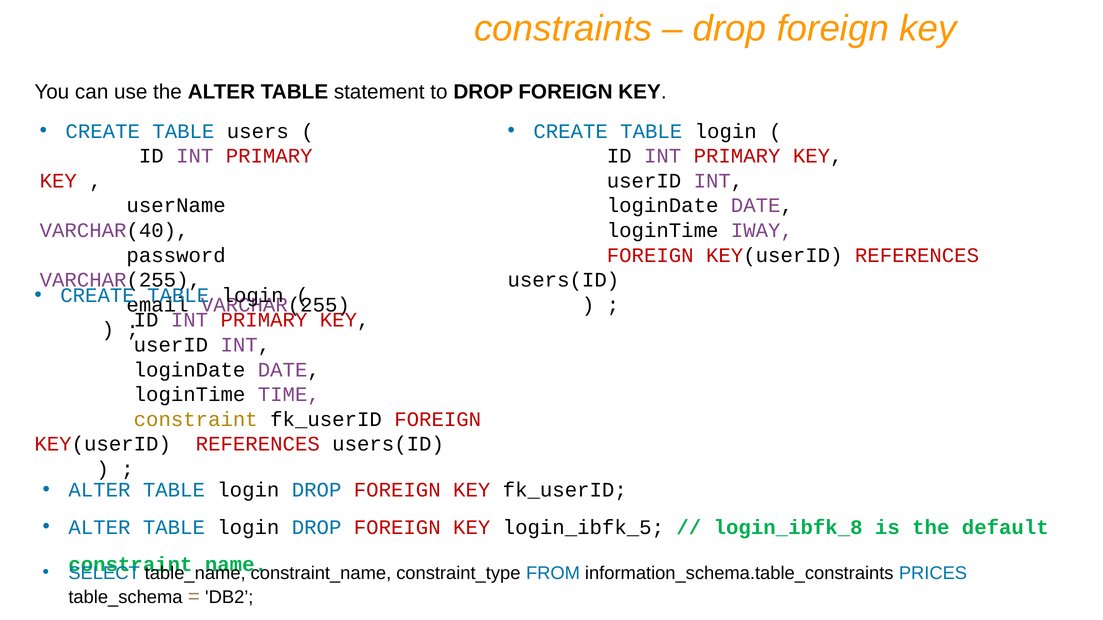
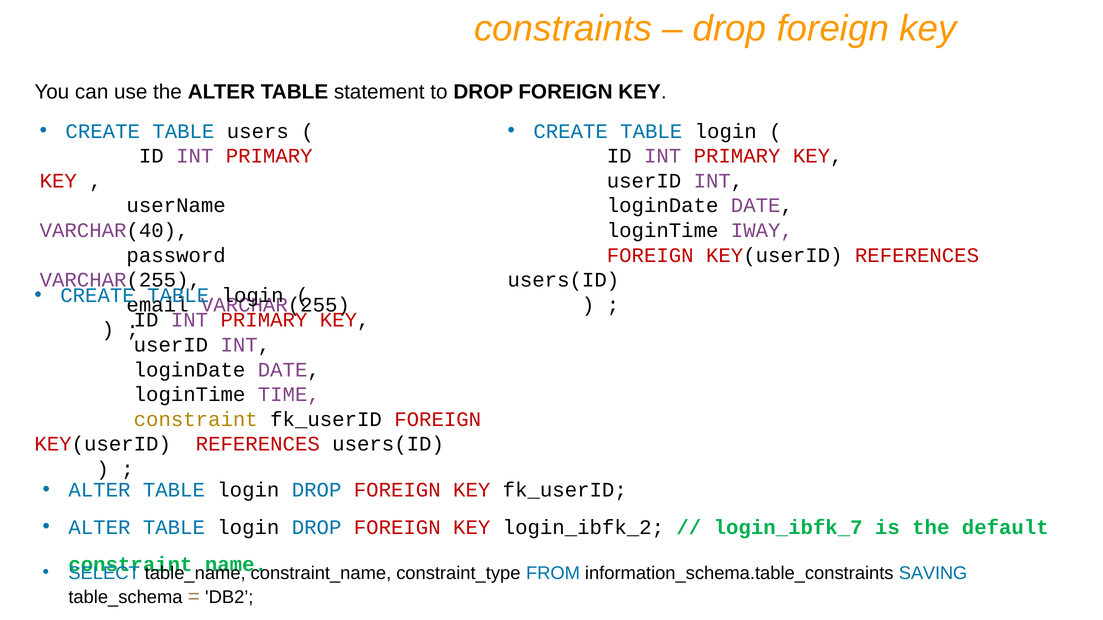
login_ibfk_5: login_ibfk_5 -> login_ibfk_2
login_ibfk_8: login_ibfk_8 -> login_ibfk_7
PRICES: PRICES -> SAVING
